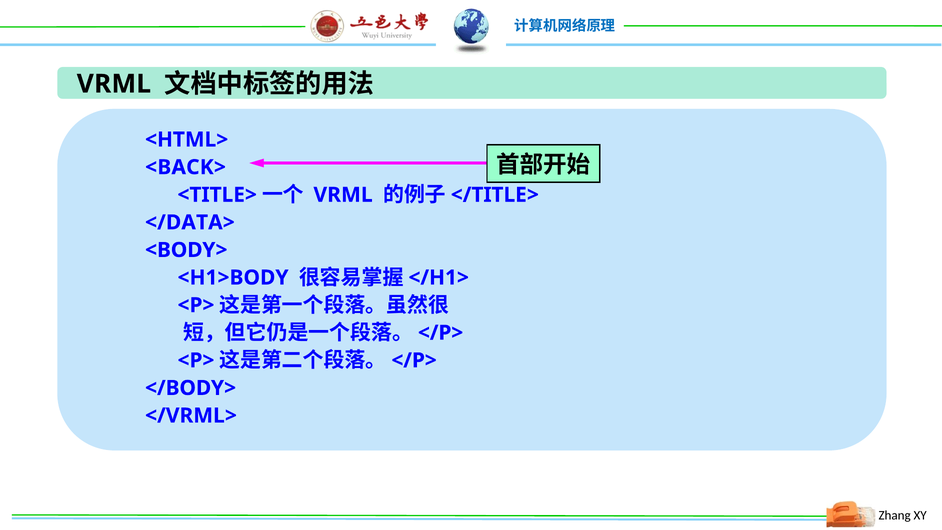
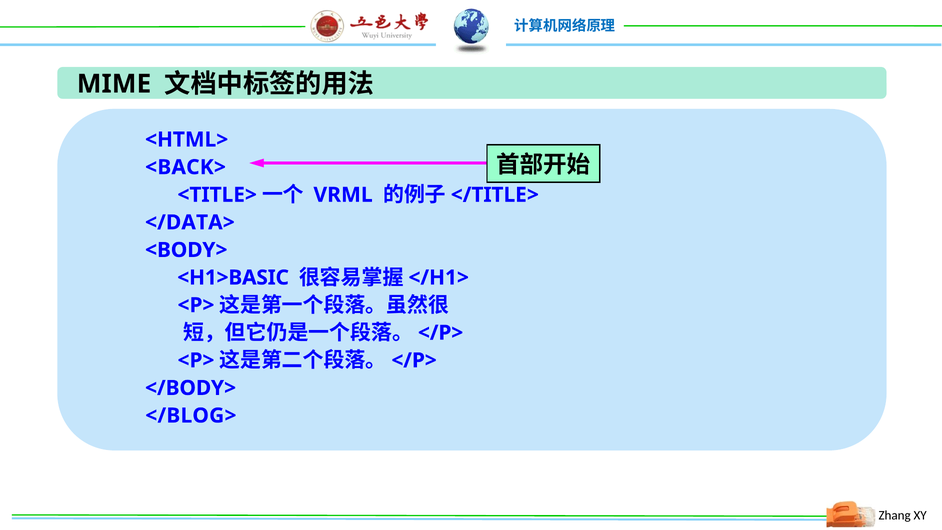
VRML at (114, 84): VRML -> MIME
<H1>BODY: <H1>BODY -> <H1>BASIC
</VRML>: </VRML> -> </BLOG>
